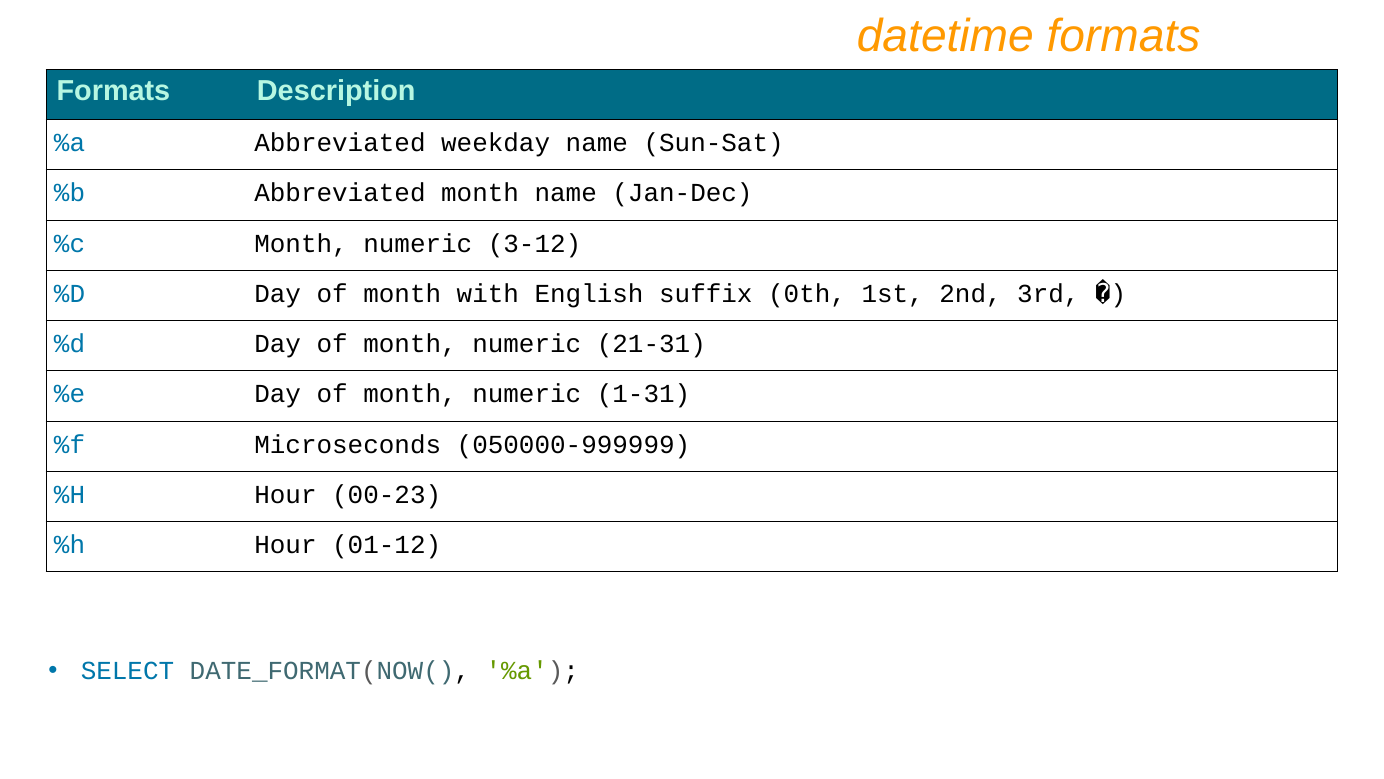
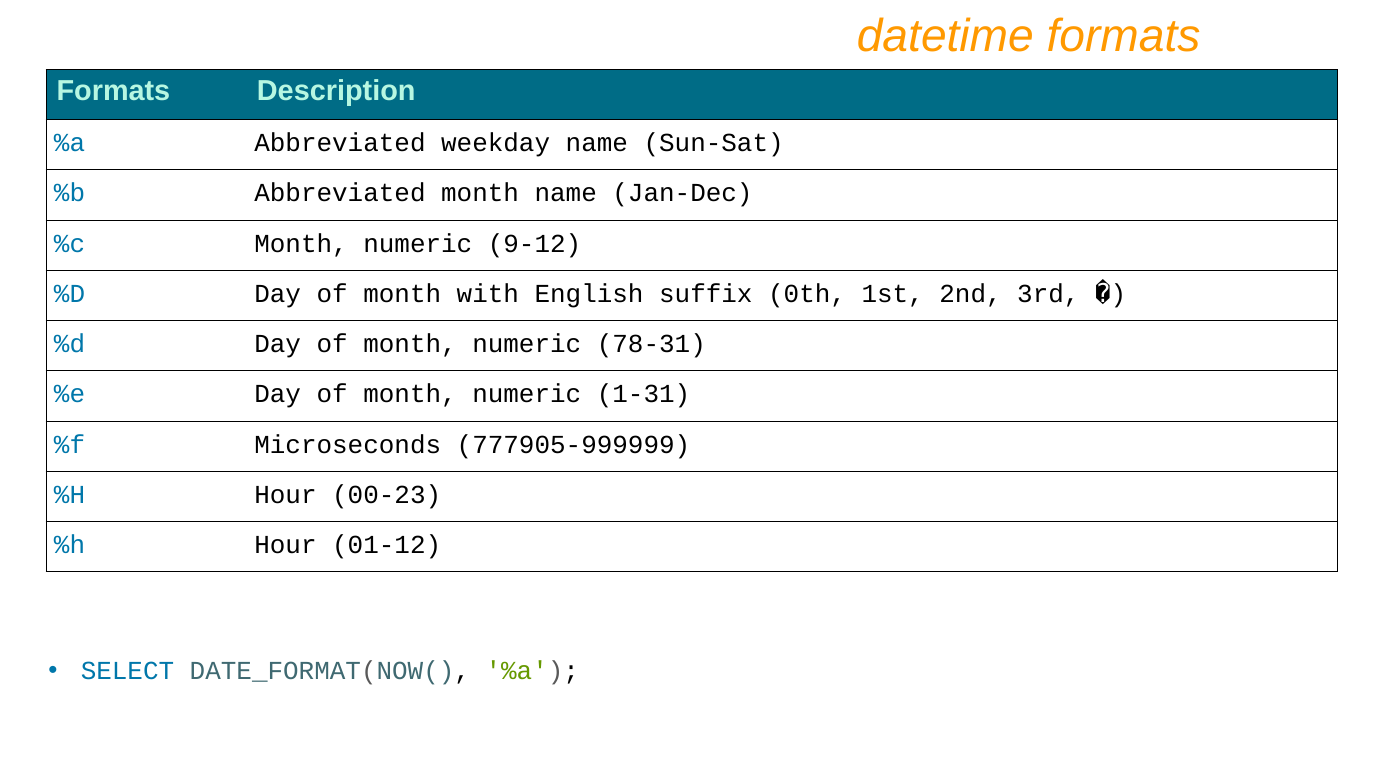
3-12: 3-12 -> 9-12
21-31: 21-31 -> 78-31
050000-999999: 050000-999999 -> 777905-999999
